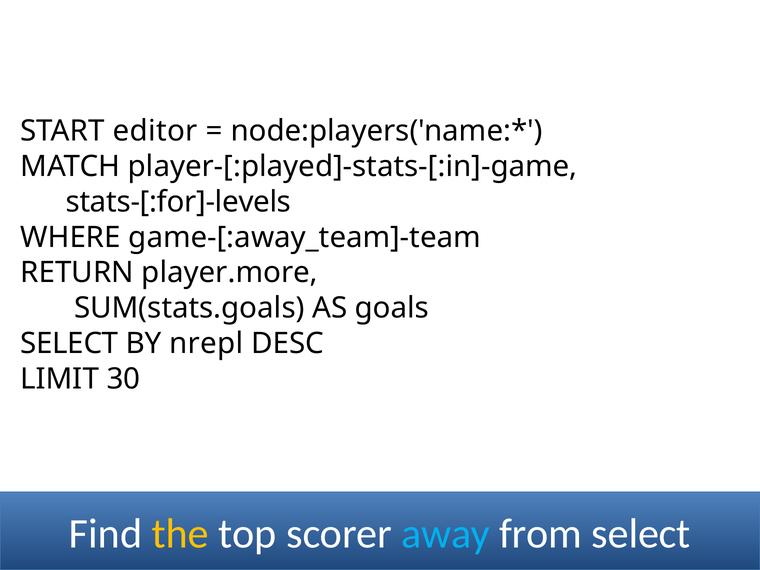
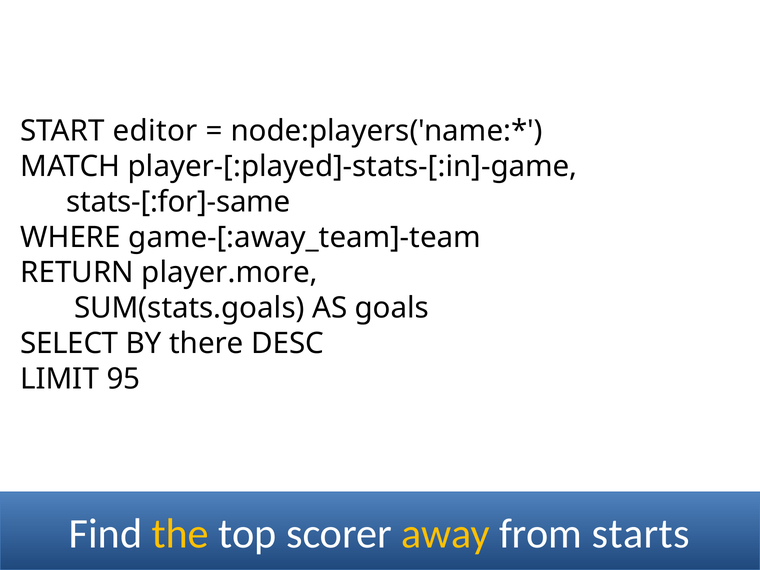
stats-[:for]-levels: stats-[:for]-levels -> stats-[:for]-same
nrepl: nrepl -> there
30: 30 -> 95
away colour: light blue -> yellow
from select: select -> starts
